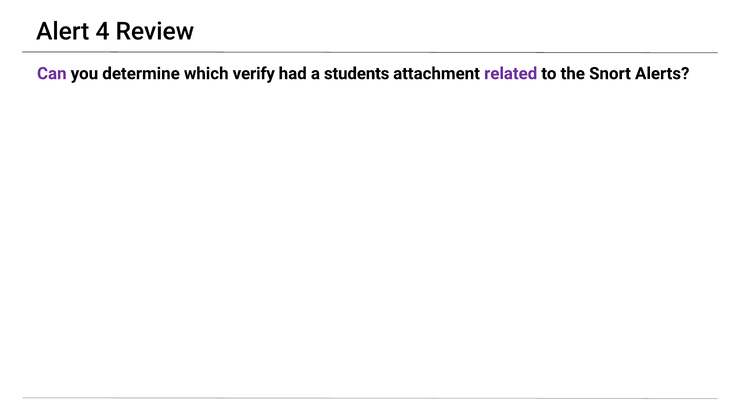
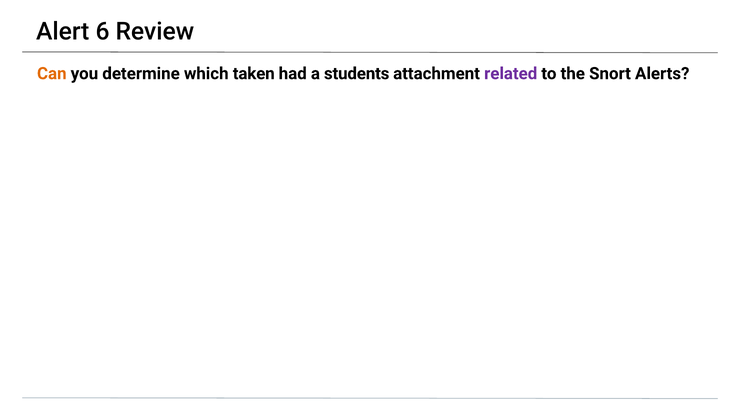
4: 4 -> 6
Can colour: purple -> orange
verify: verify -> taken
